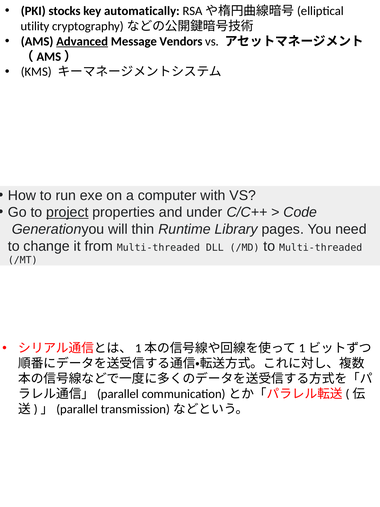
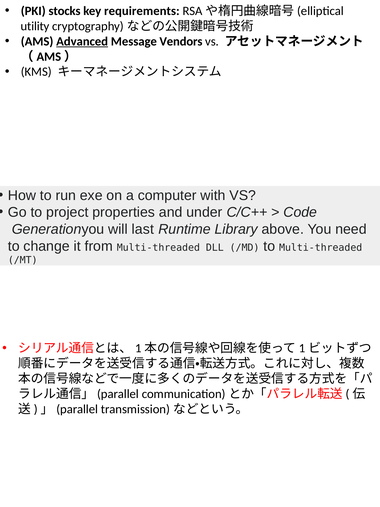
automatically: automatically -> requirements
project underline: present -> none
thin: thin -> last
pages: pages -> above
